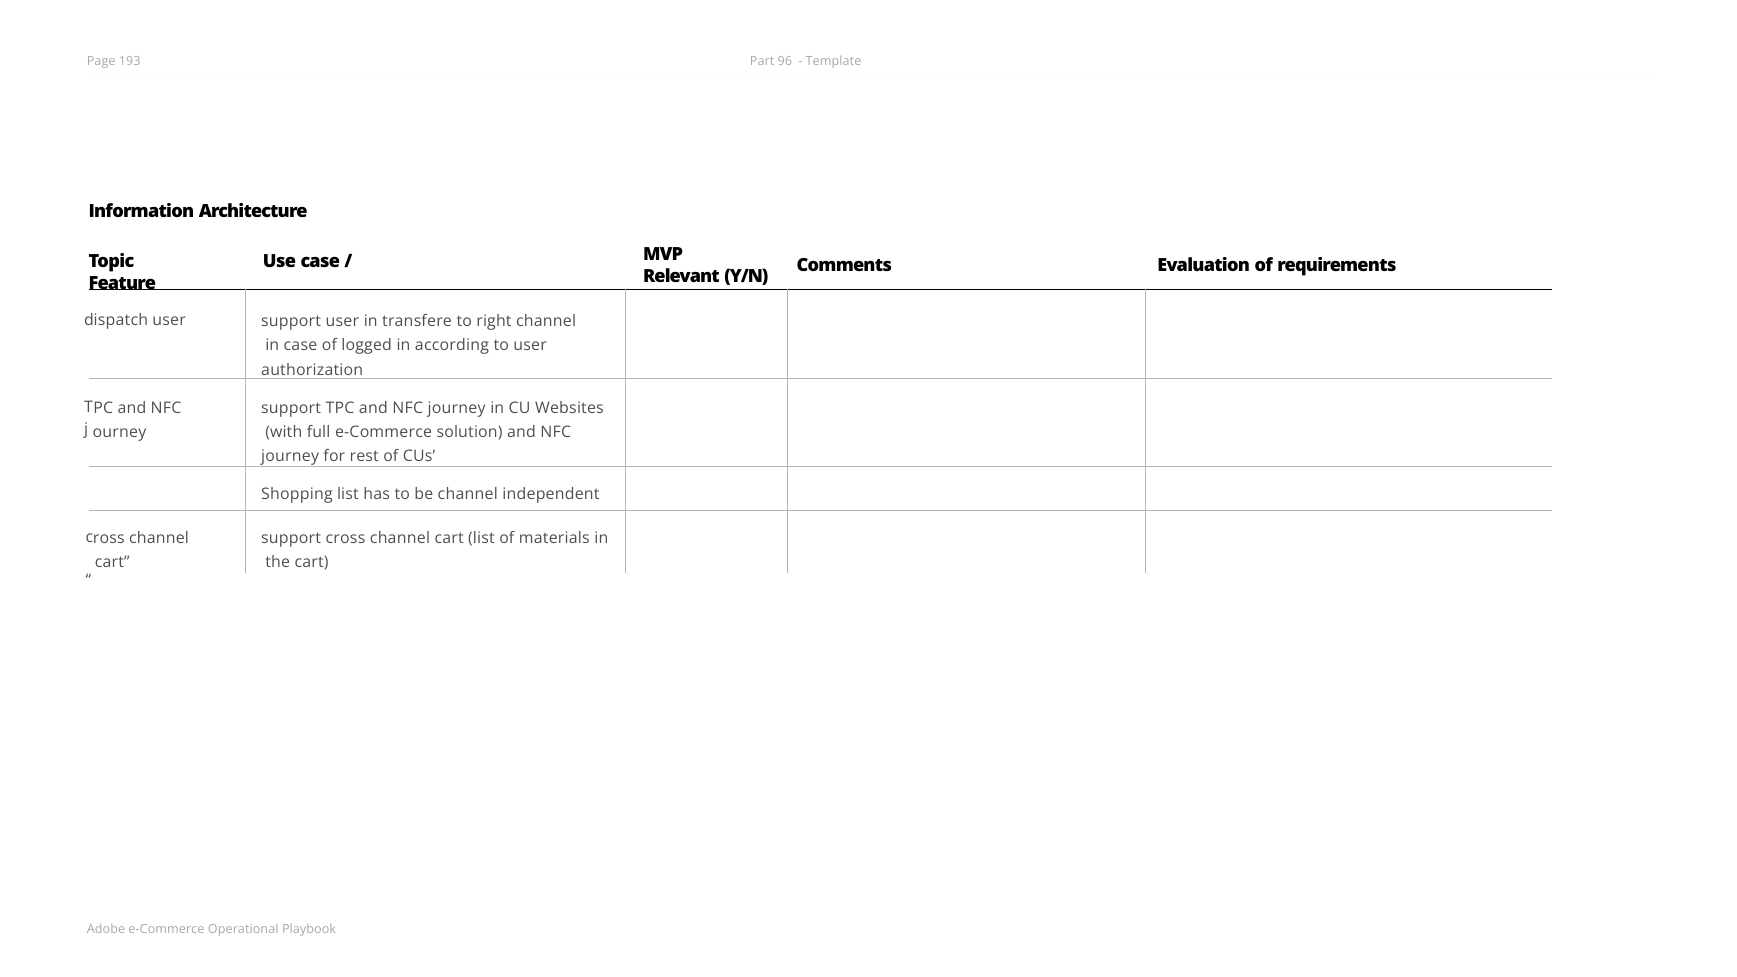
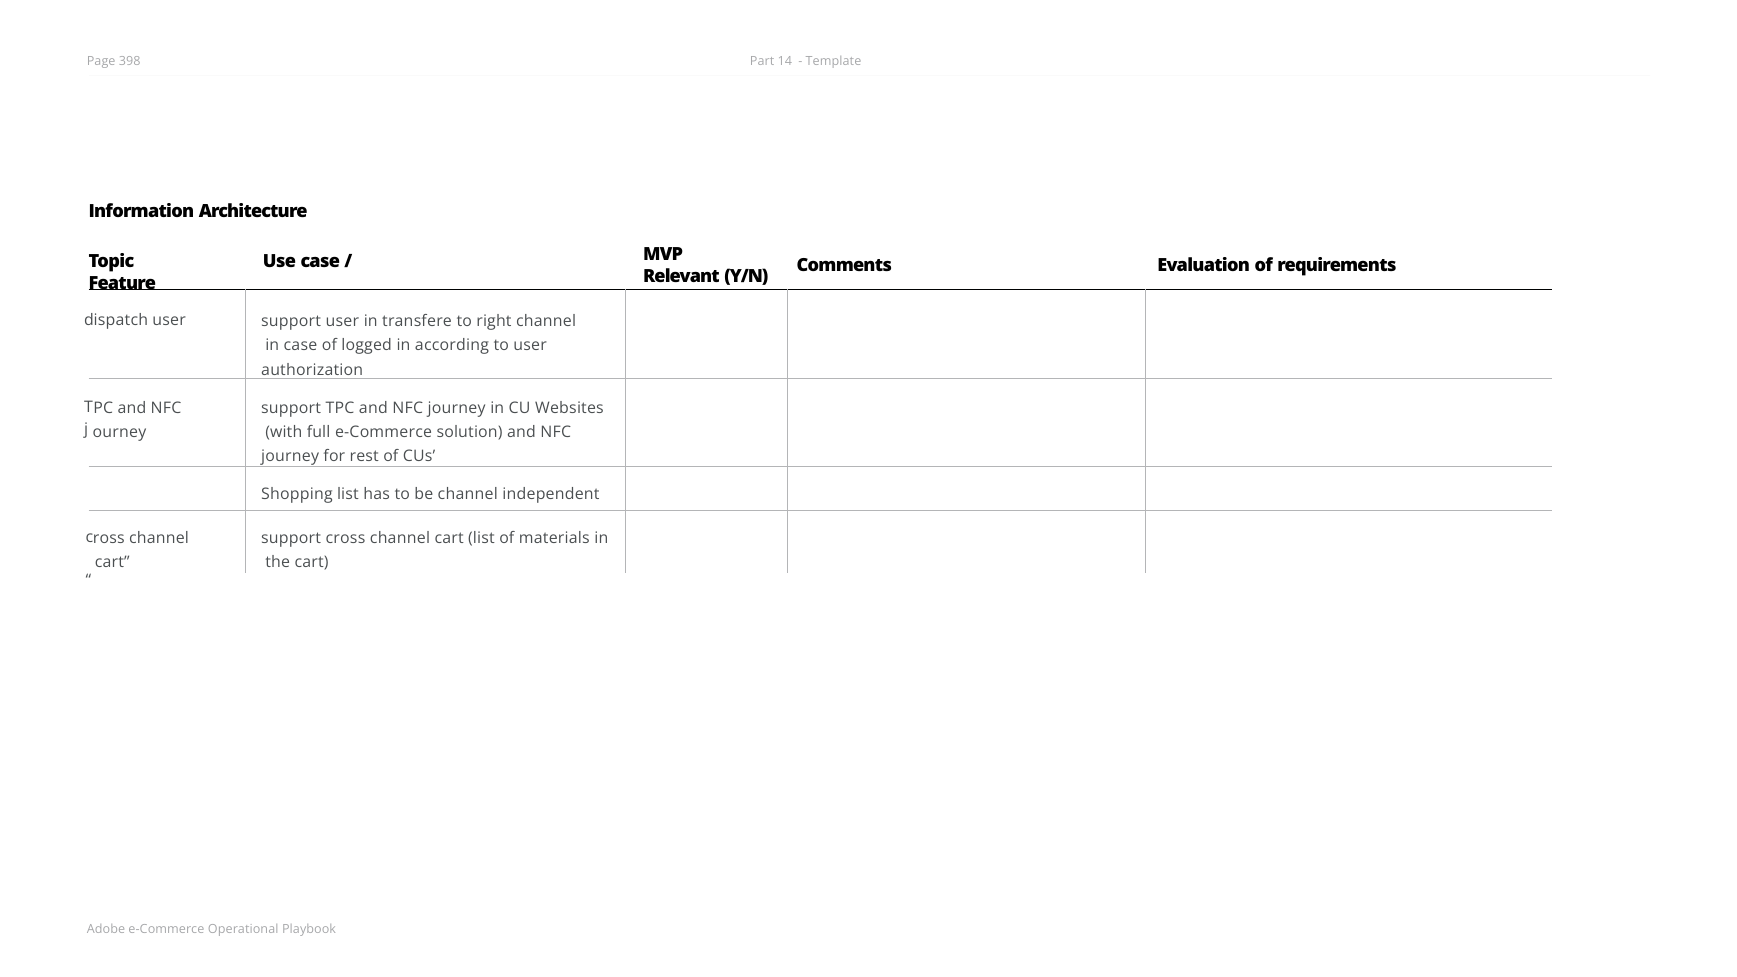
193: 193 -> 398
96: 96 -> 14
